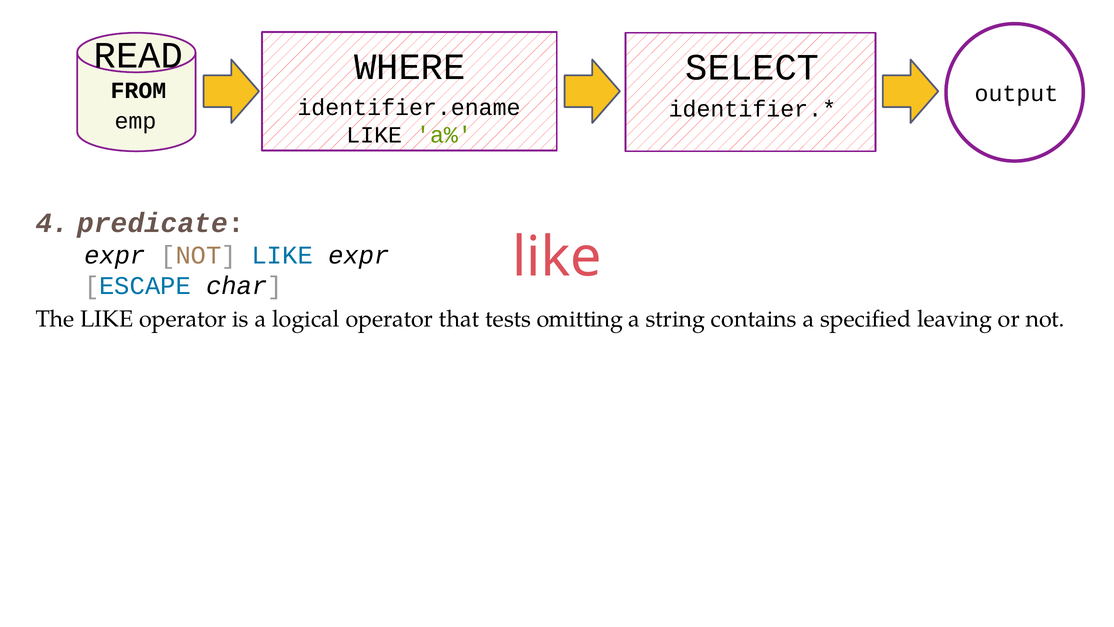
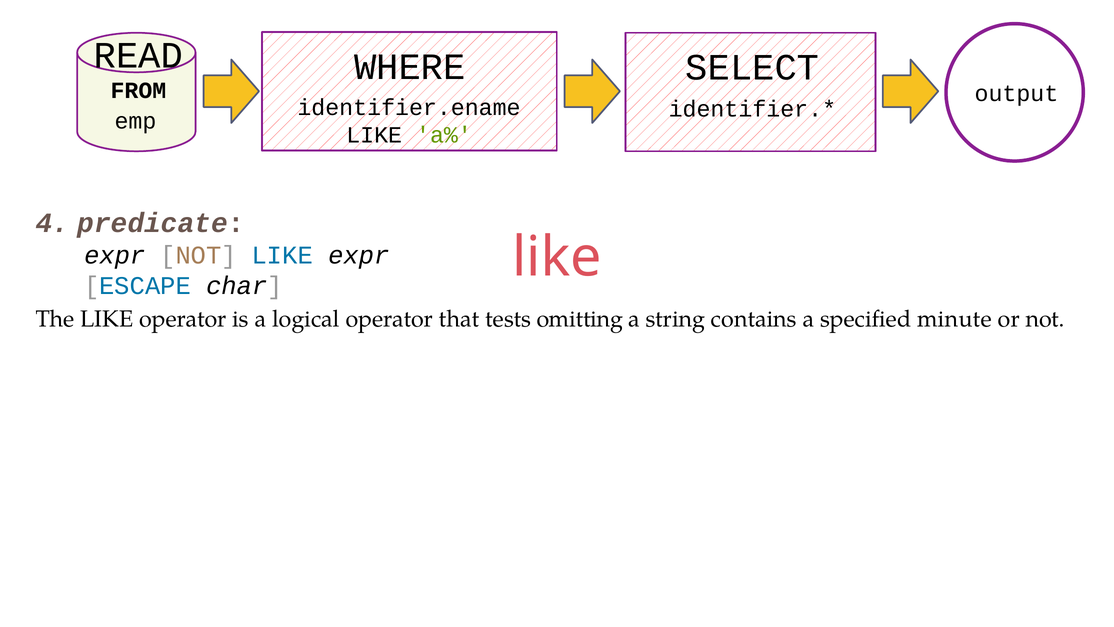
leaving: leaving -> minute
